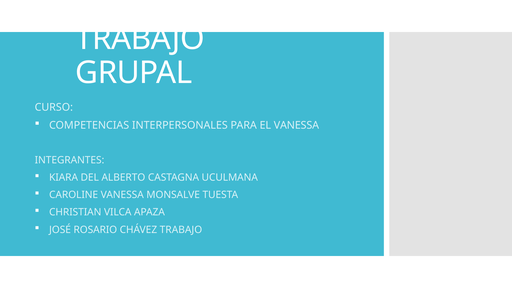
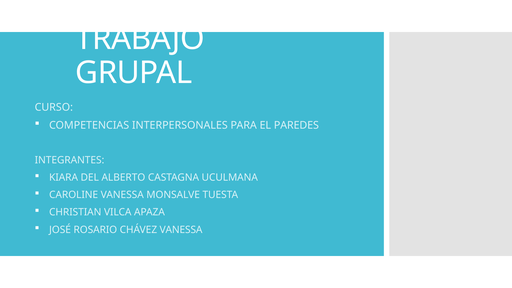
EL VANESSA: VANESSA -> PAREDES
CHÁVEZ TRABAJO: TRABAJO -> VANESSA
